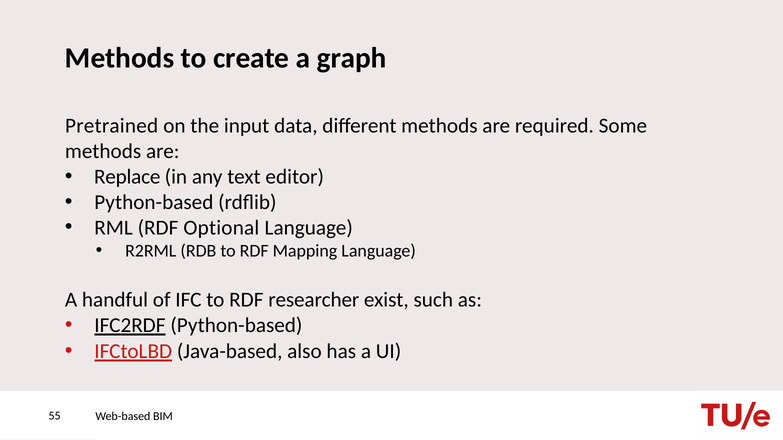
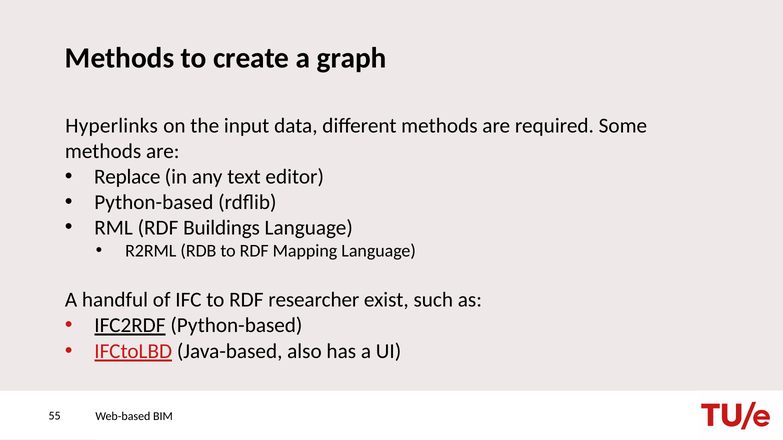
Pretrained: Pretrained -> Hyperlinks
Optional: Optional -> Buildings
